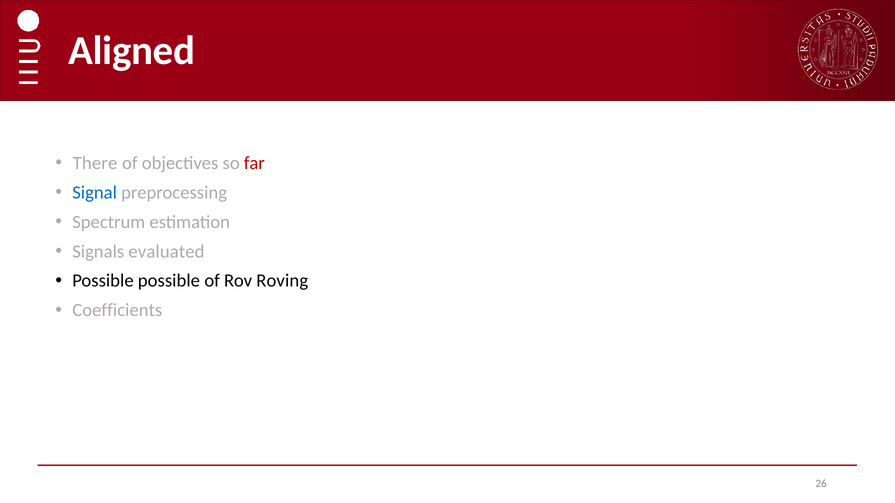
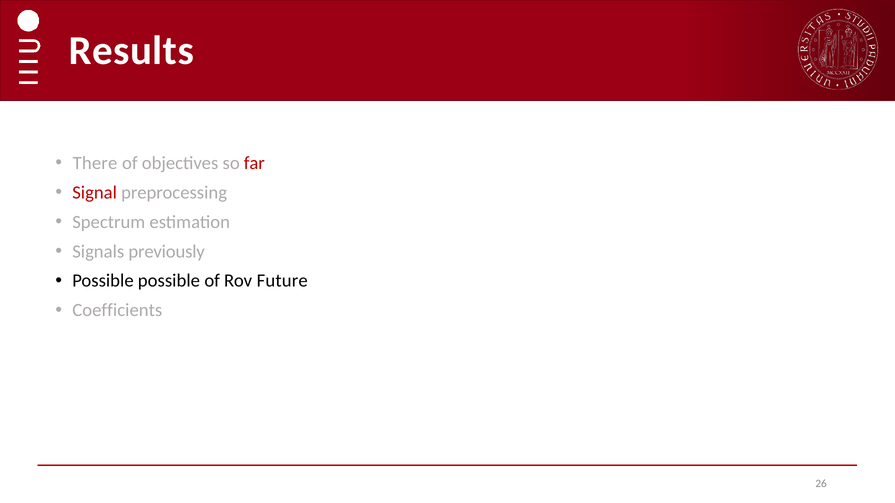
Aligned: Aligned -> Results
Signal colour: blue -> red
evaluated: evaluated -> previously
Roving: Roving -> Future
